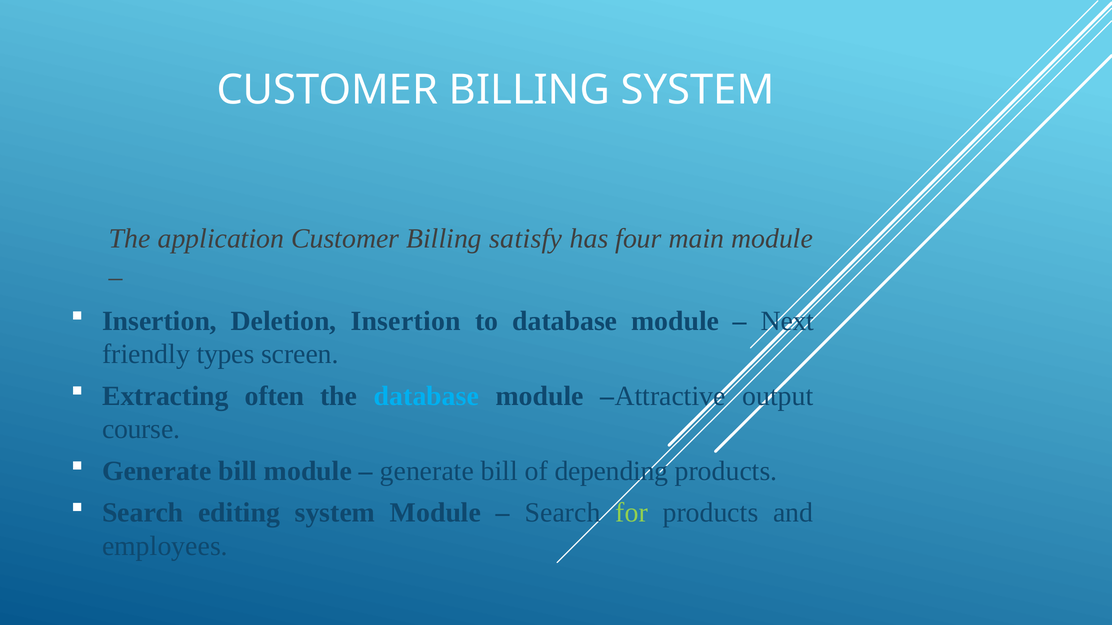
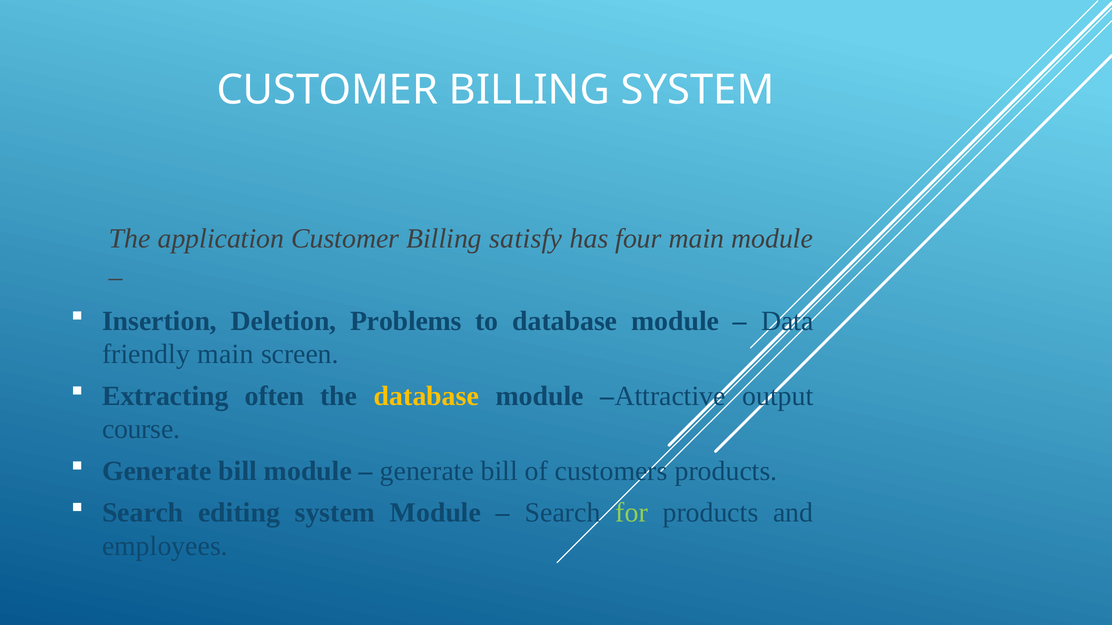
Deletion Insertion: Insertion -> Problems
Next: Next -> Data
friendly types: types -> main
database at (426, 396) colour: light blue -> yellow
depending: depending -> customers
